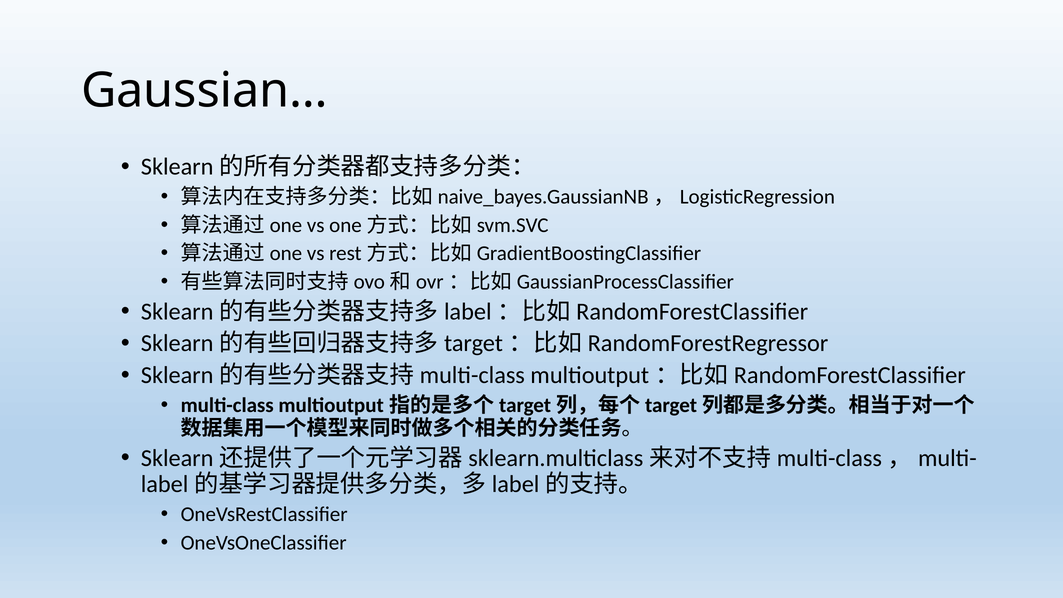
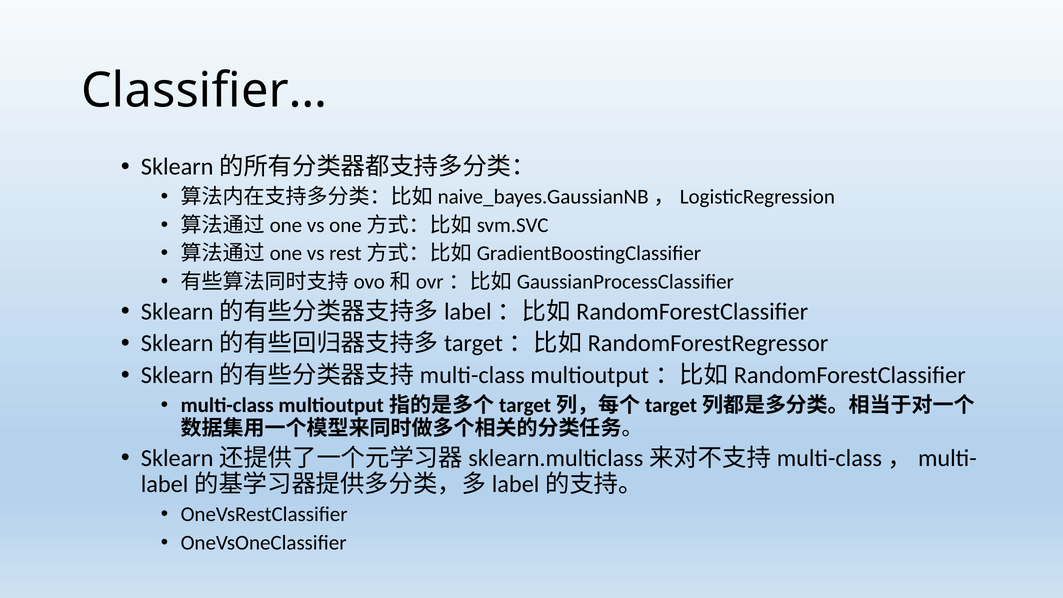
Gaussian…: Gaussian… -> Classifier…
